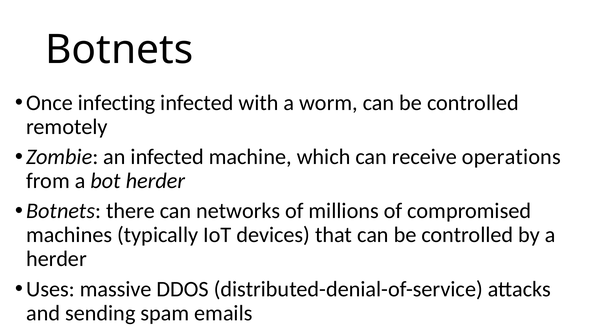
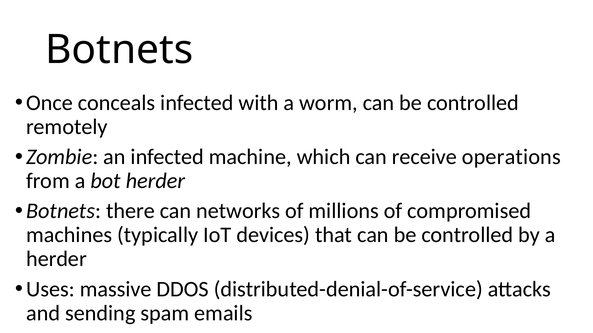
infecting: infecting -> conceals
